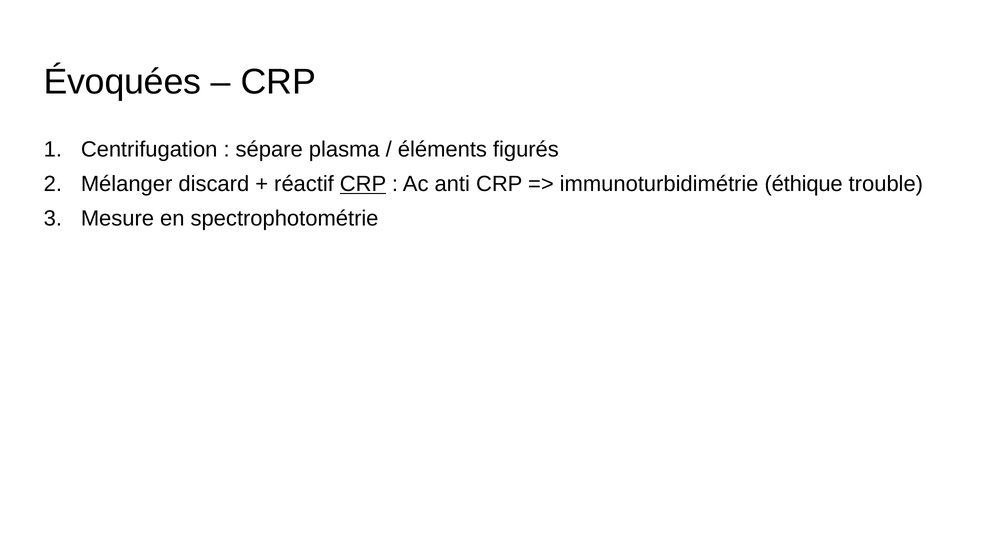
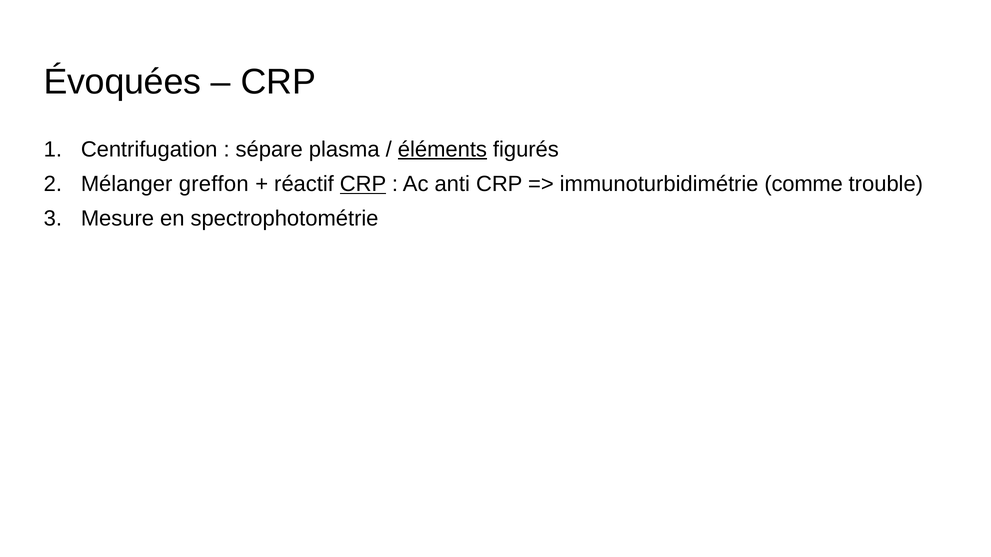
éléments underline: none -> present
discard: discard -> greffon
éthique: éthique -> comme
